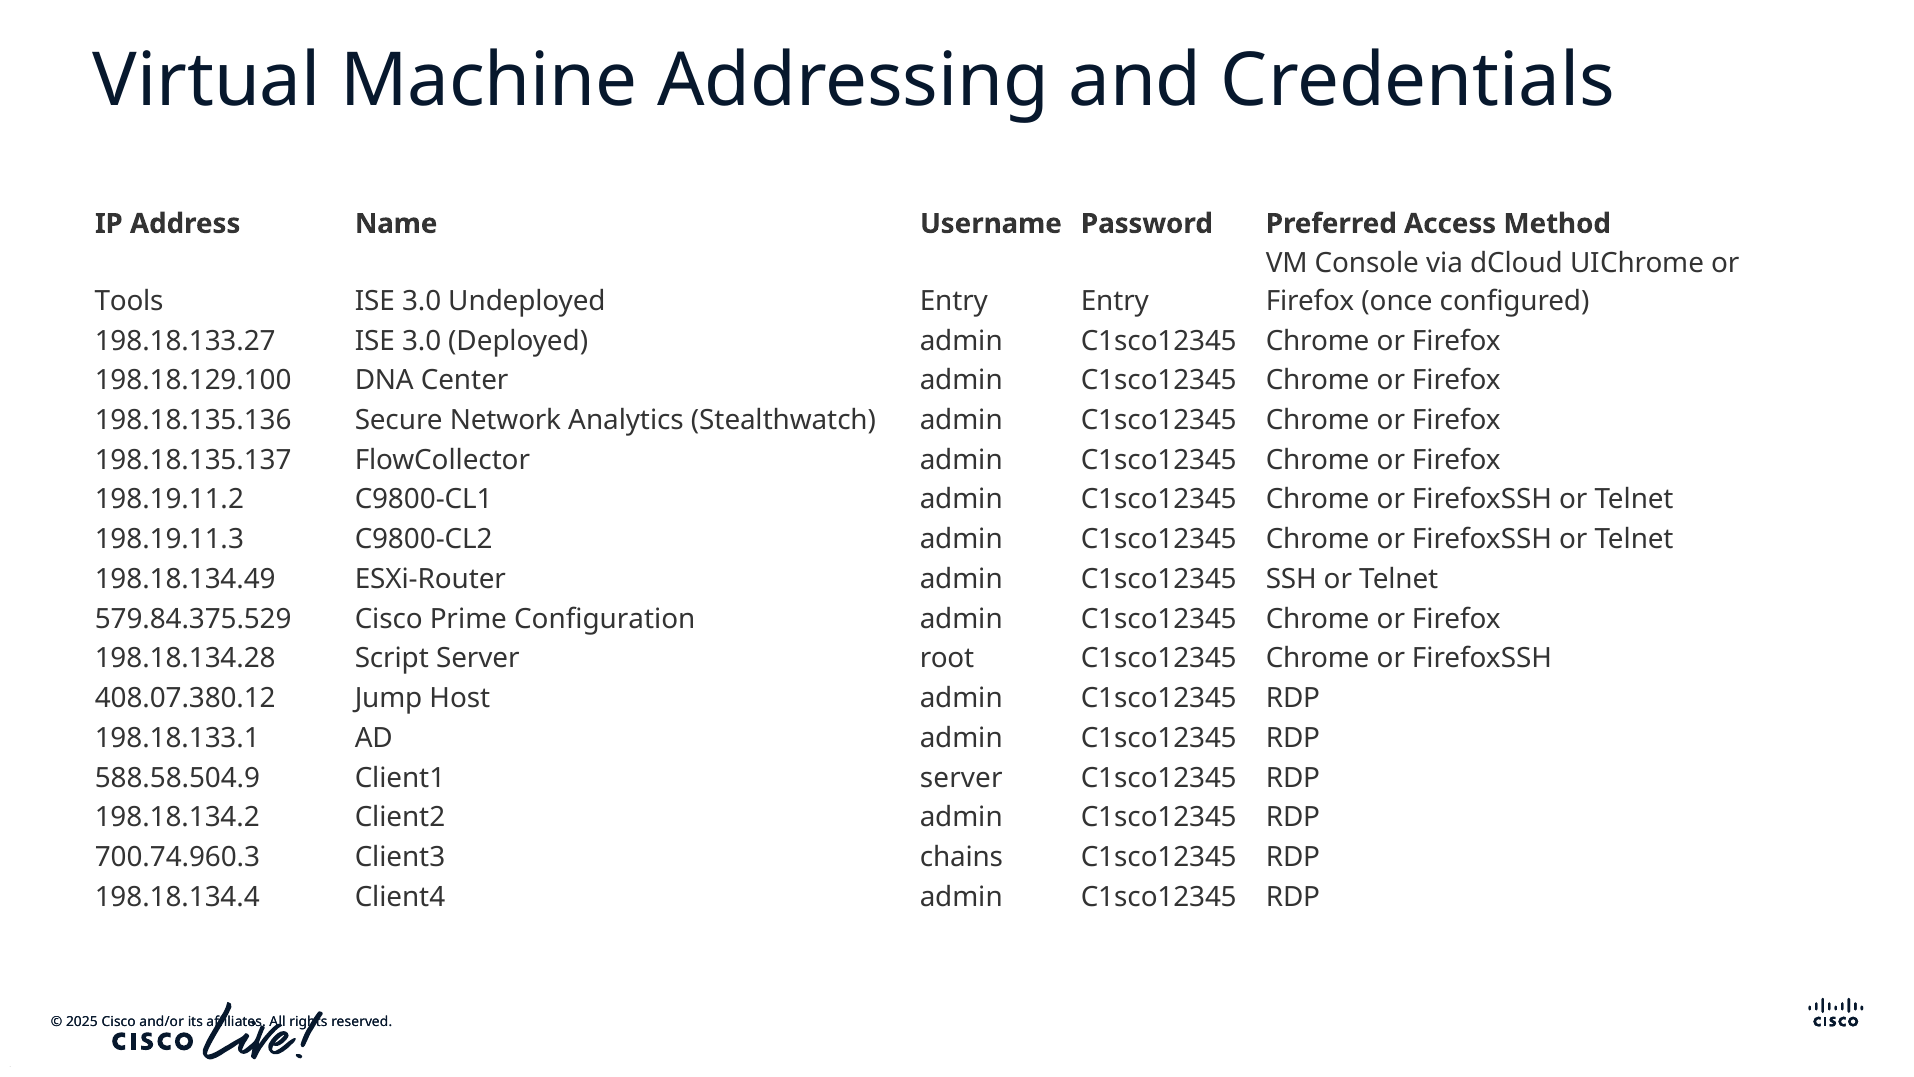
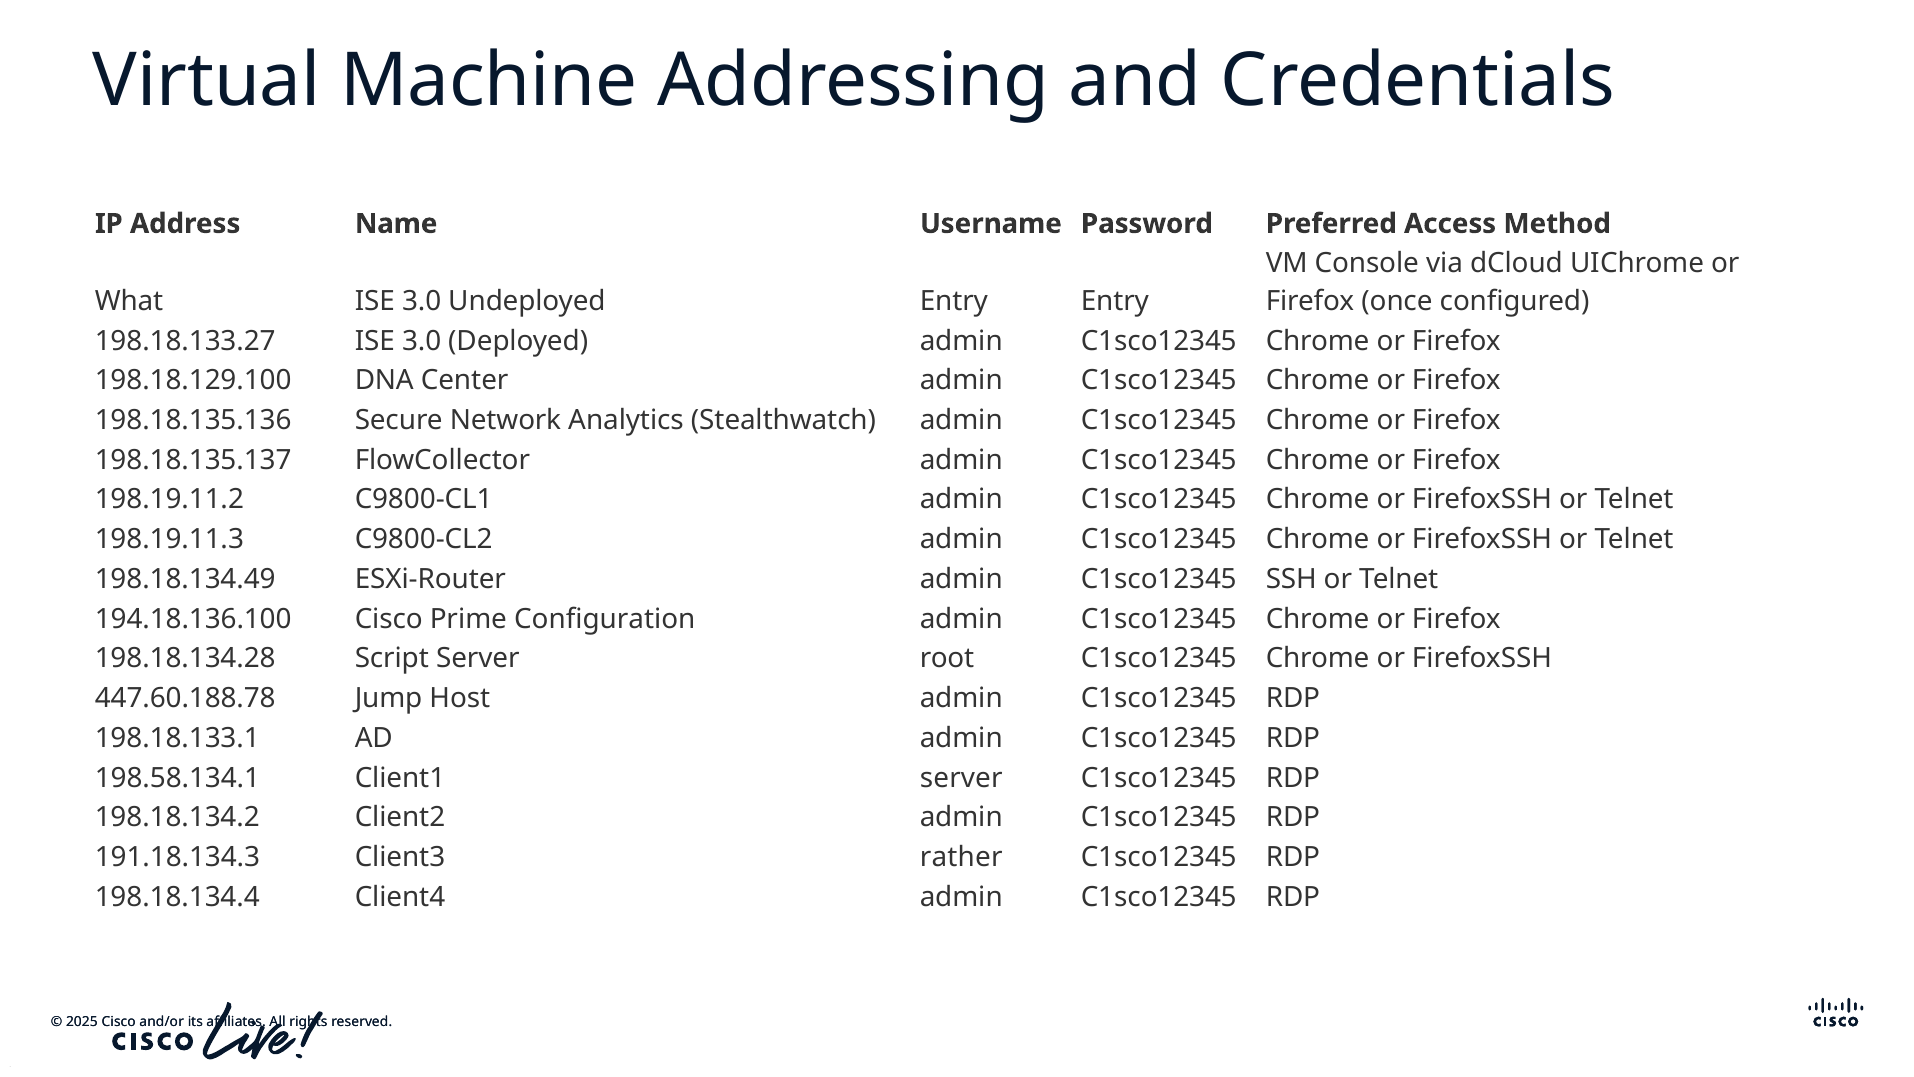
Tools: Tools -> What
579.84.375.529: 579.84.375.529 -> 194.18.136.100
408.07.380.12: 408.07.380.12 -> 447.60.188.78
588.58.504.9: 588.58.504.9 -> 198.58.134.1
700.74.960.3: 700.74.960.3 -> 191.18.134.3
chains: chains -> rather
